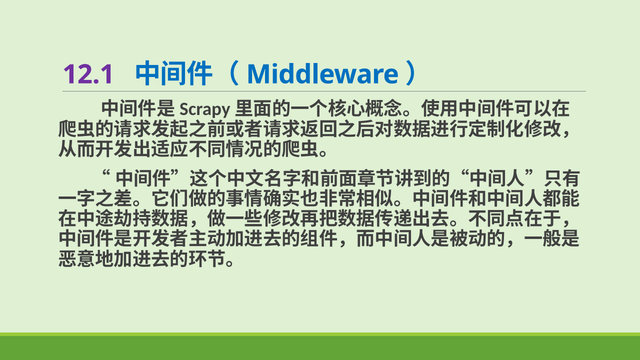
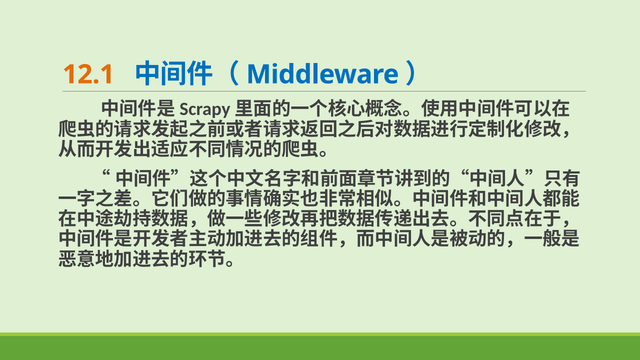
12.1 colour: purple -> orange
